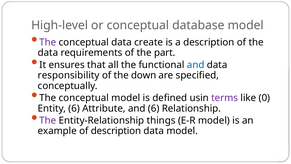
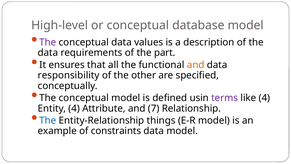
create: create -> values
and at (196, 65) colour: blue -> orange
down: down -> other
like 0: 0 -> 4
Entity 6: 6 -> 4
and 6: 6 -> 7
The at (48, 120) colour: purple -> blue
of description: description -> constraints
